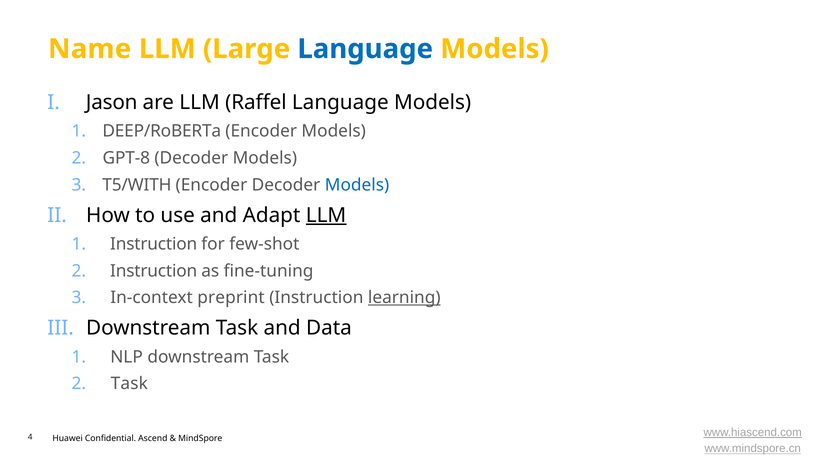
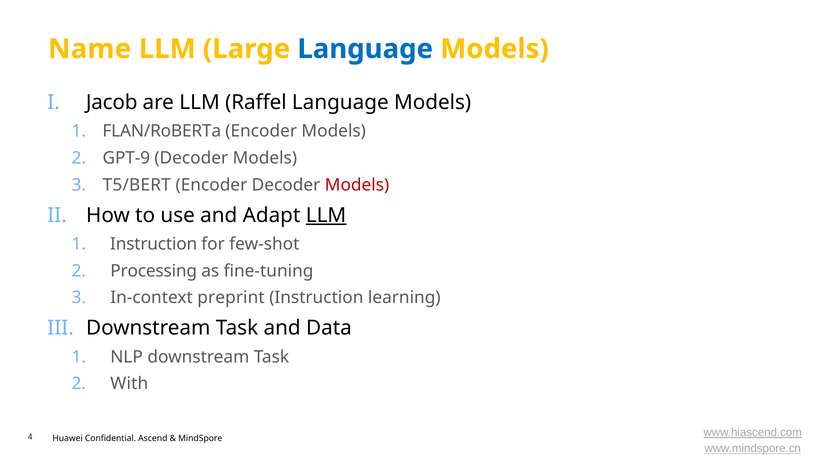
Jason: Jason -> Jacob
DEEP/RoBERTa: DEEP/RoBERTa -> FLAN/RoBERTa
GPT-8: GPT-8 -> GPT-9
T5/WITH: T5/WITH -> T5/BERT
Models at (357, 185) colour: blue -> red
Instruction at (154, 271): Instruction -> Processing
learning underline: present -> none
Task at (129, 384): Task -> With
